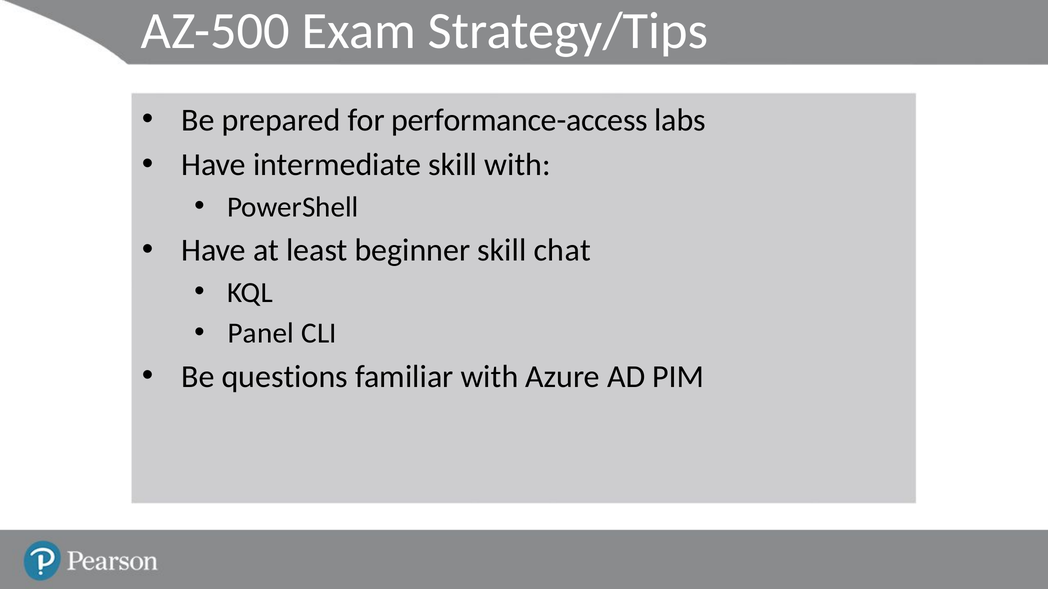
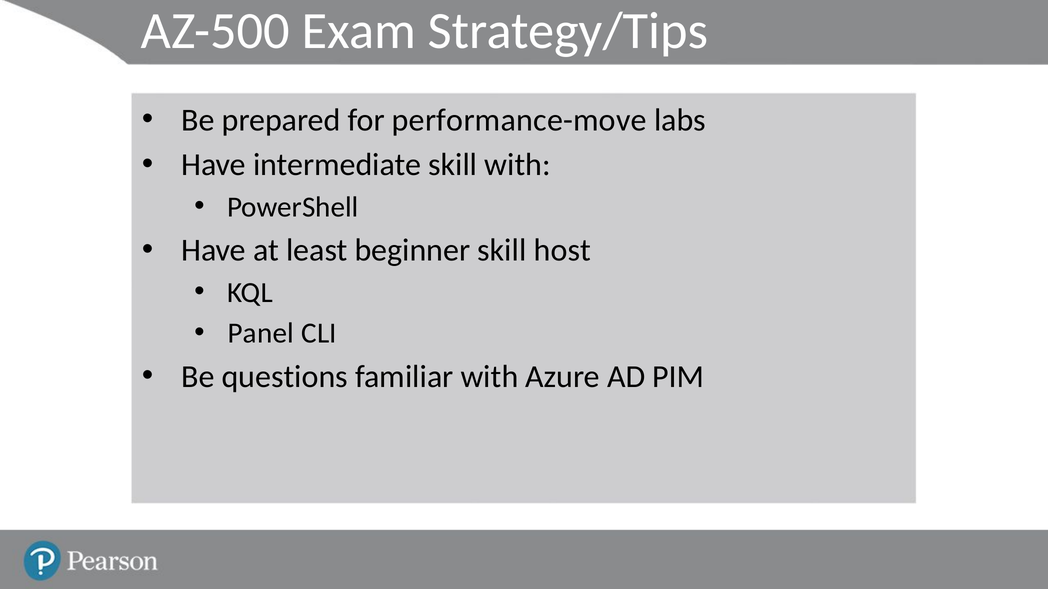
performance-access: performance-access -> performance-move
chat: chat -> host
